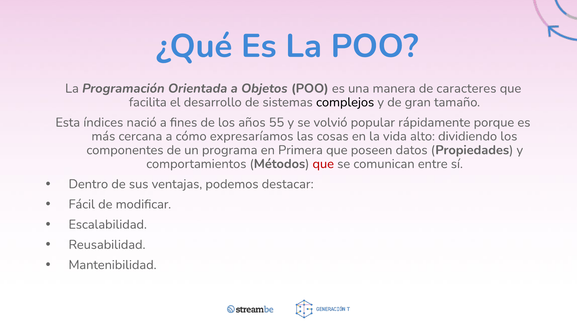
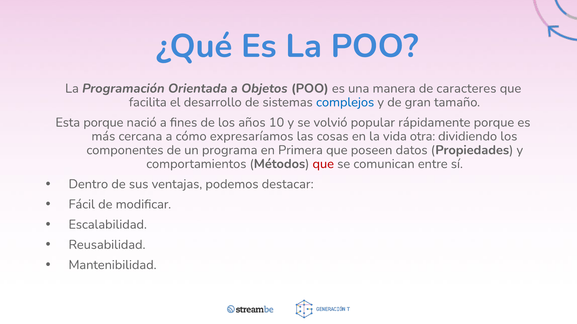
complejos colour: black -> blue
Esta índices: índices -> porque
55: 55 -> 10
alto: alto -> otra
